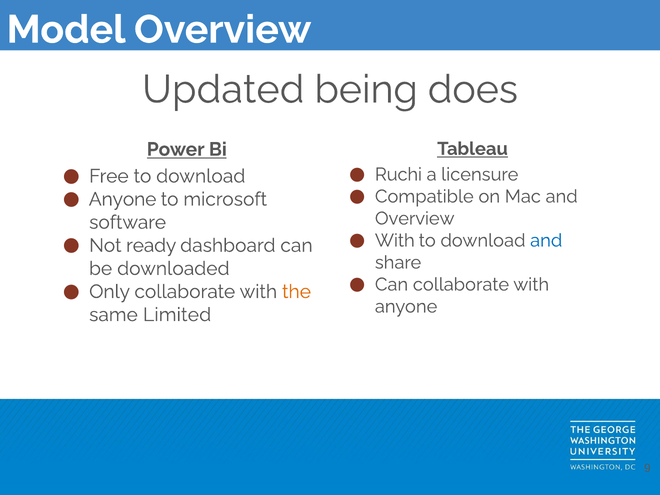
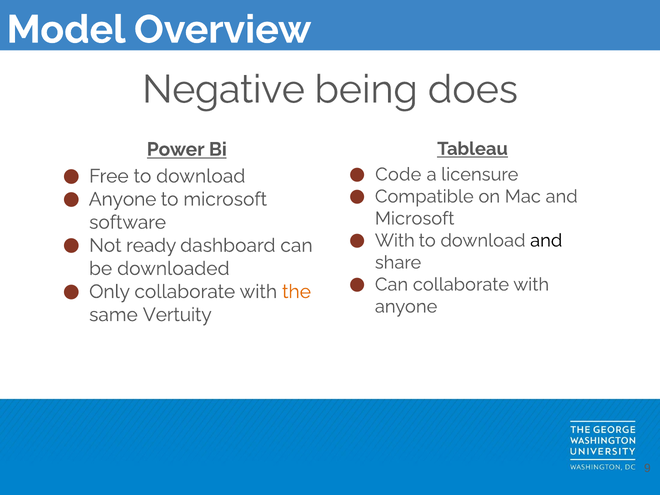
Updated: Updated -> Negative
Ruchi: Ruchi -> Code
Overview at (415, 218): Overview -> Microsoft
and at (546, 240) colour: blue -> black
Limited: Limited -> Vertuity
